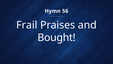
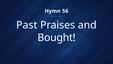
Frail: Frail -> Past
